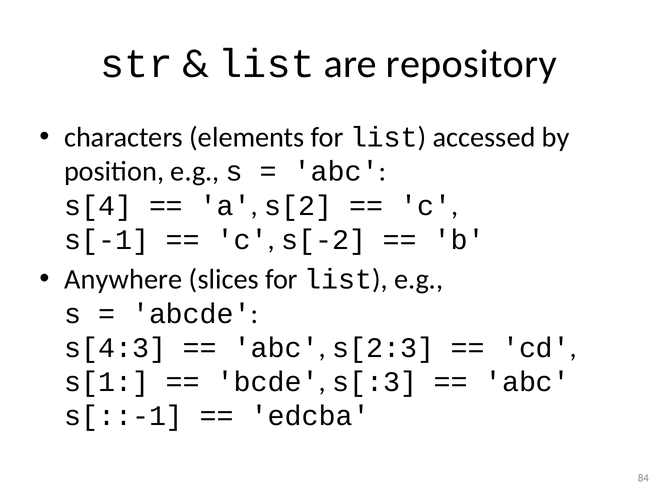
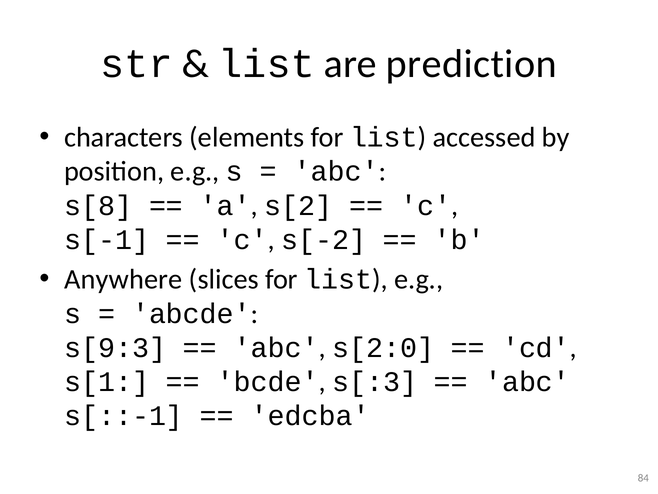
repository: repository -> prediction
s[4: s[4 -> s[8
s[4:3: s[4:3 -> s[9:3
s[2:3: s[2:3 -> s[2:0
